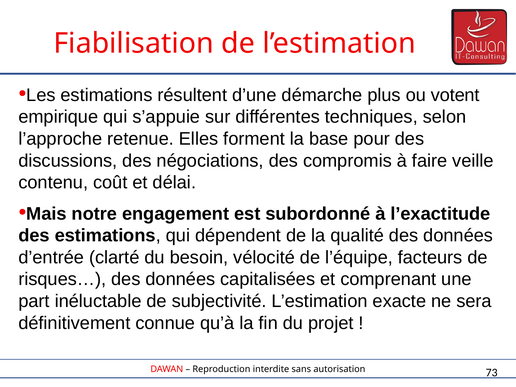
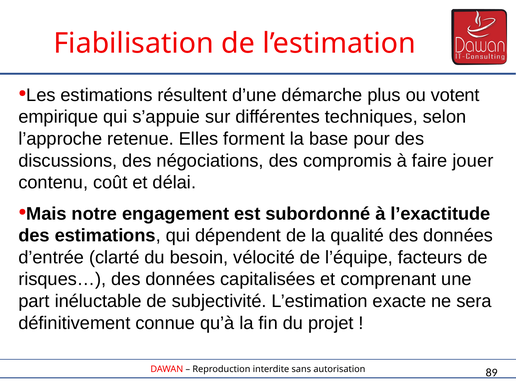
veille: veille -> jouer
73: 73 -> 89
